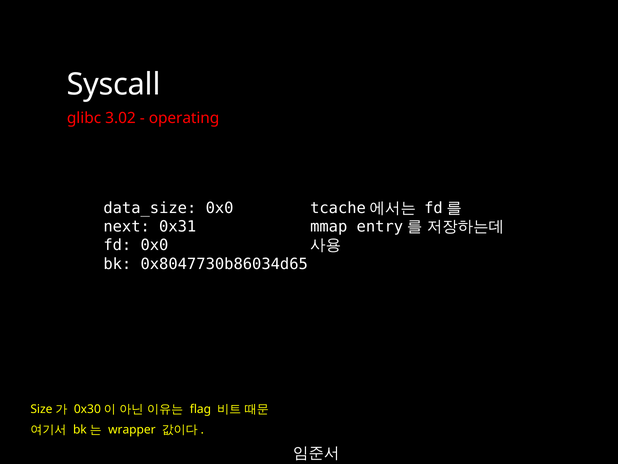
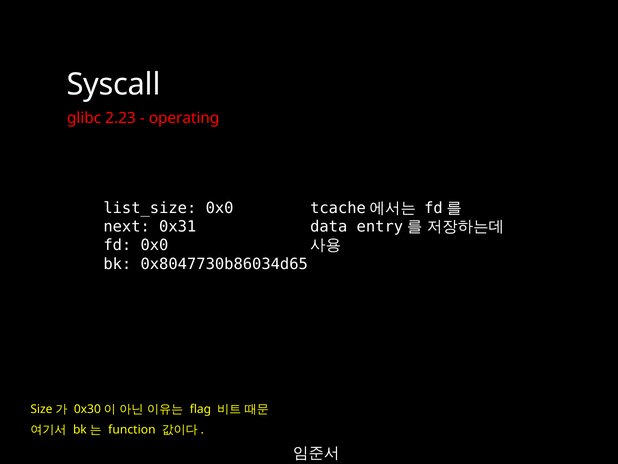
3.02: 3.02 -> 2.23
data_size: data_size -> list_size
mmap: mmap -> data
wrapper: wrapper -> function
